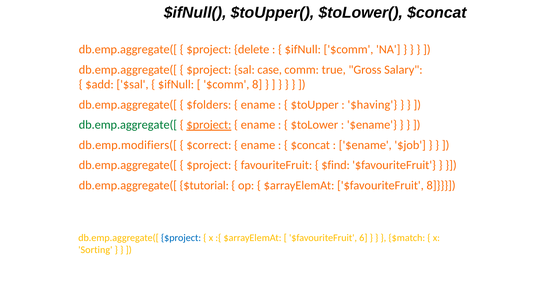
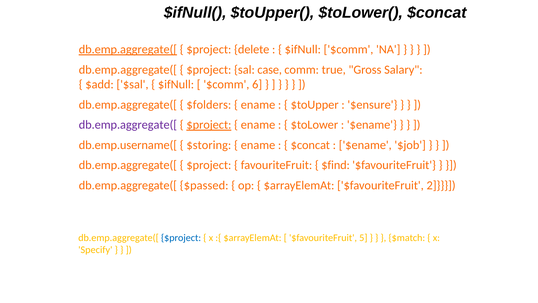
db.emp.aggregate([ at (128, 49) underline: none -> present
$comm 8: 8 -> 6
$having: $having -> $ensure
db.emp.aggregate([ at (128, 125) colour: green -> purple
db.emp.modifiers([: db.emp.modifiers([ -> db.emp.username([
$correct: $correct -> $storing
$tutorial: $tutorial -> $passed
$favouriteFruit 8: 8 -> 2
6: 6 -> 5
Sorting: Sorting -> Specify
